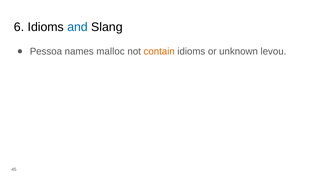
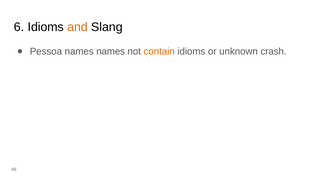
and colour: blue -> orange
names malloc: malloc -> names
levou: levou -> crash
